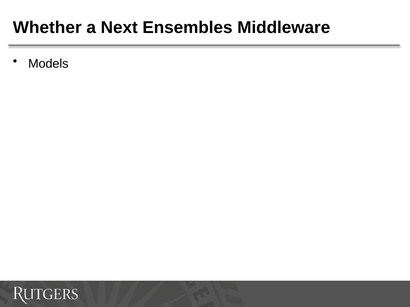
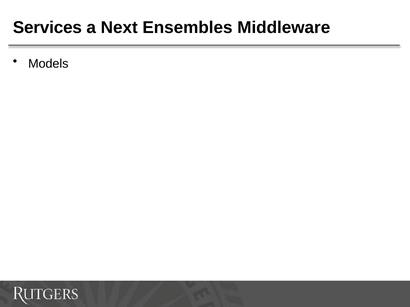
Whether: Whether -> Services
